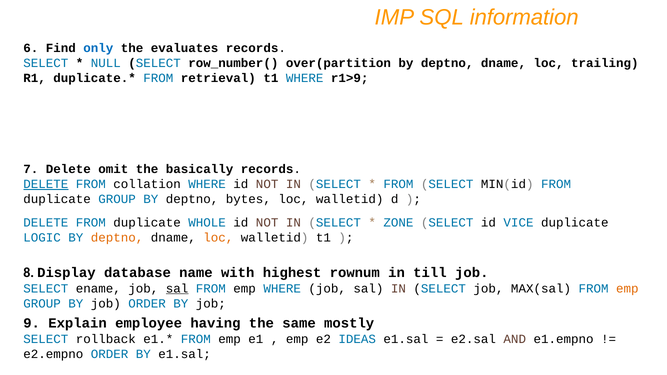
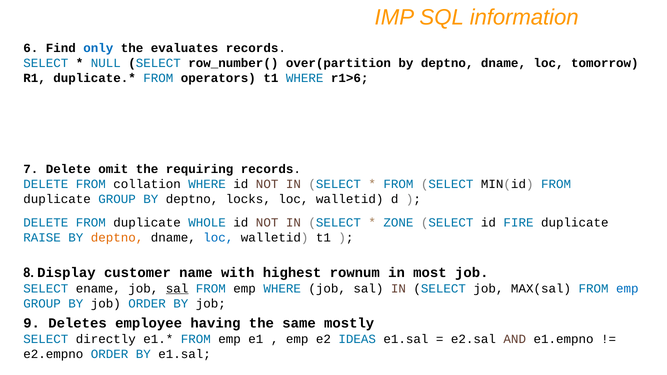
trailing: trailing -> tomorrow
retrieval: retrieval -> operators
r1>9: r1>9 -> r1>6
basically: basically -> requiring
DELETE at (46, 184) underline: present -> none
bytes: bytes -> locks
VICE: VICE -> FIRE
LOGIC: LOGIC -> RAISE
loc at (218, 238) colour: orange -> blue
database: database -> customer
till: till -> most
emp at (627, 289) colour: orange -> blue
Explain: Explain -> Deletes
rollback: rollback -> directly
